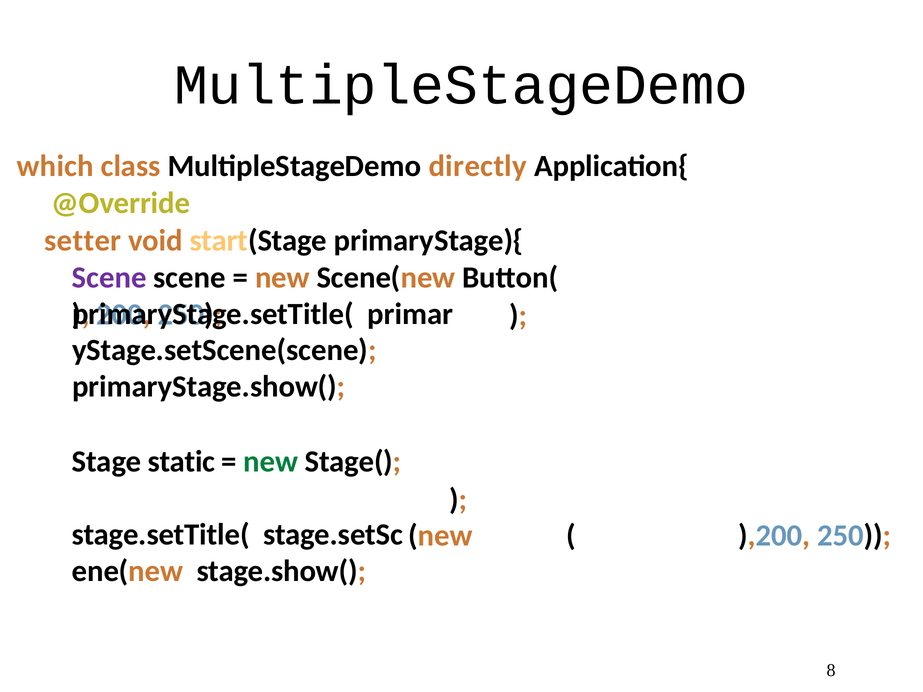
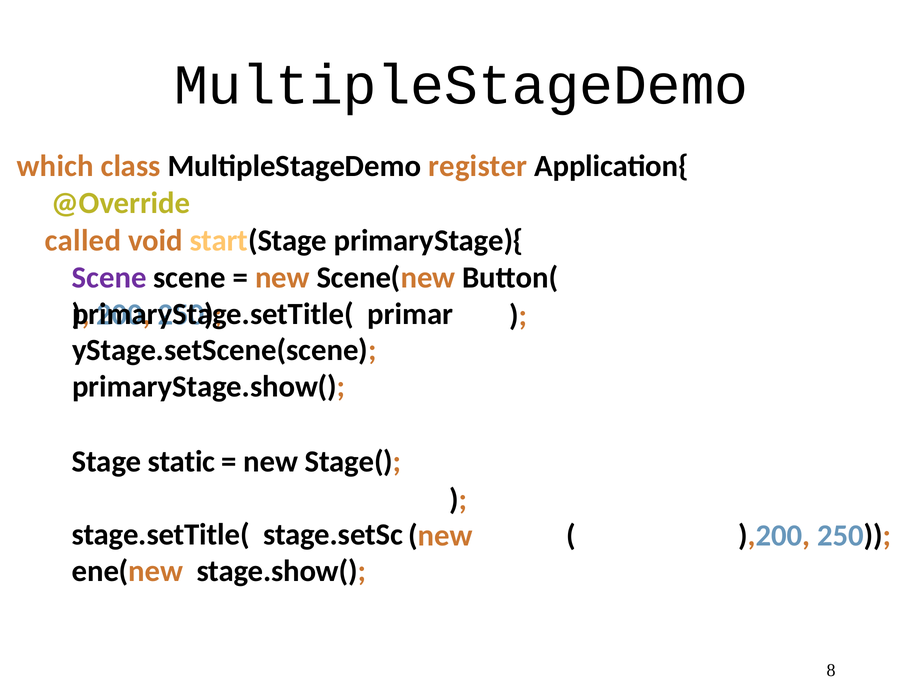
directly: directly -> register
setter: setter -> called
new at (271, 462) colour: green -> black
